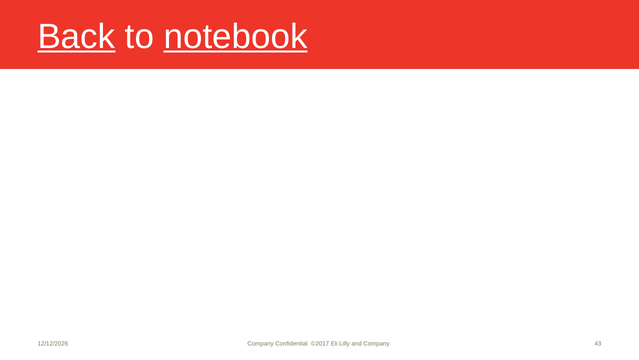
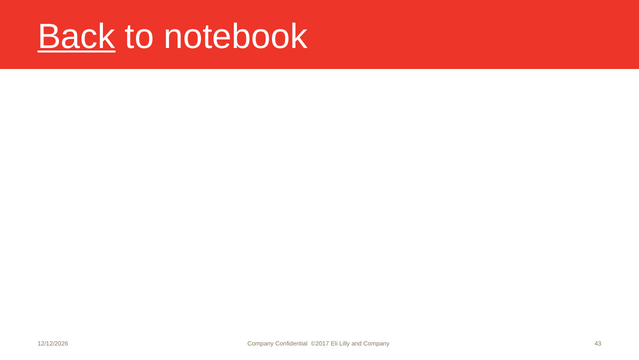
notebook underline: present -> none
